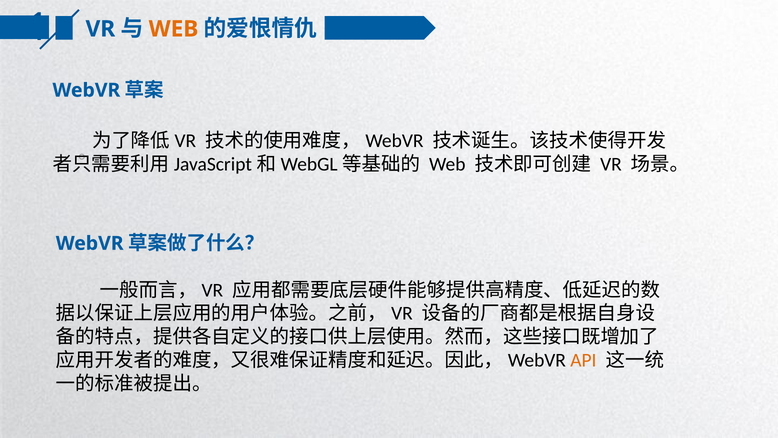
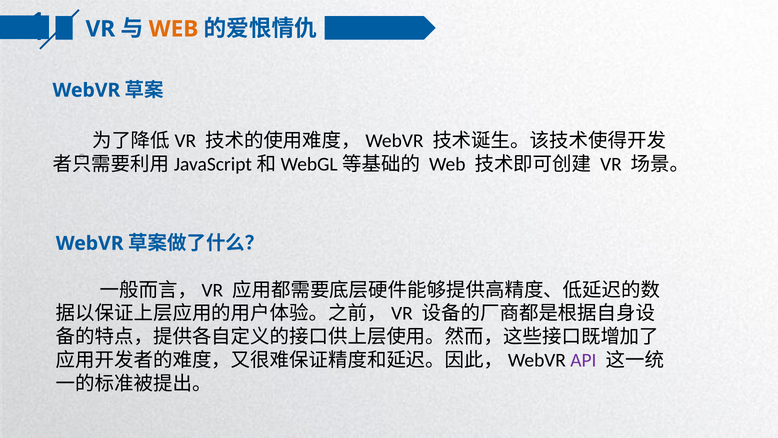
API colour: orange -> purple
